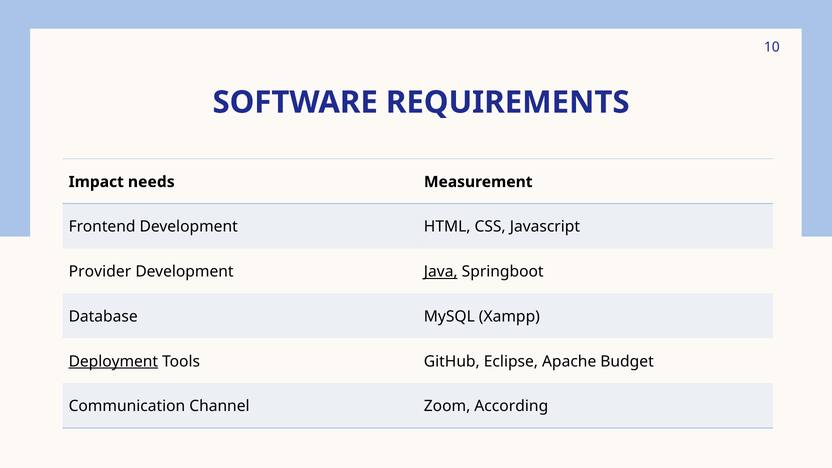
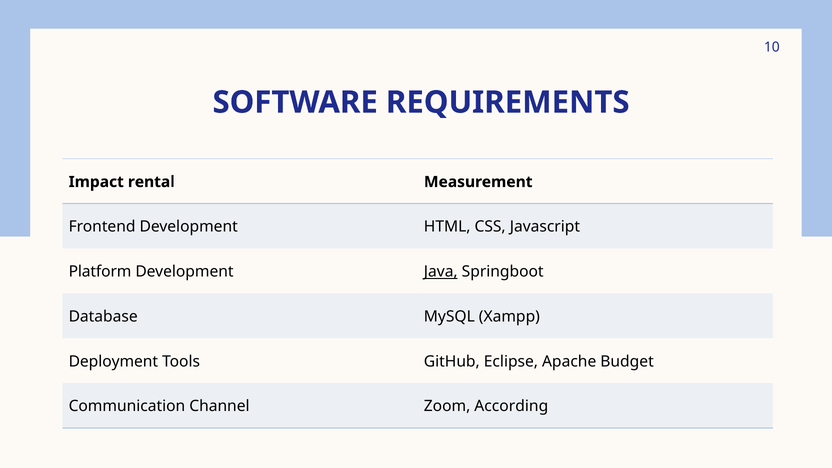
needs: needs -> rental
Provider: Provider -> Platform
Deployment underline: present -> none
